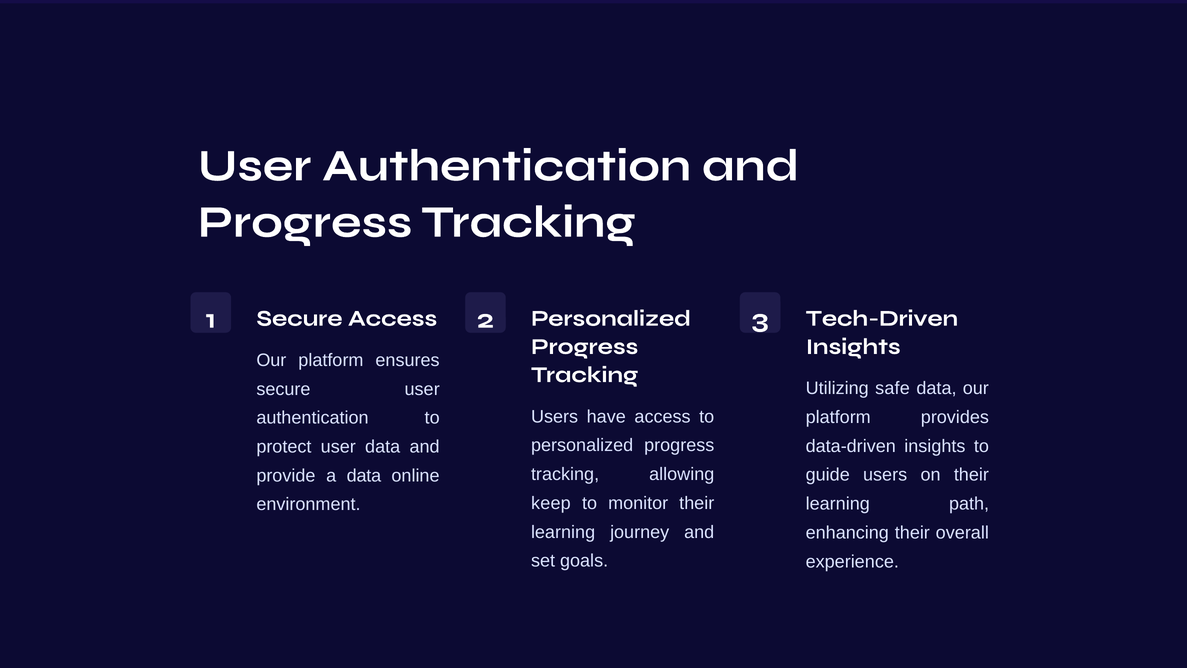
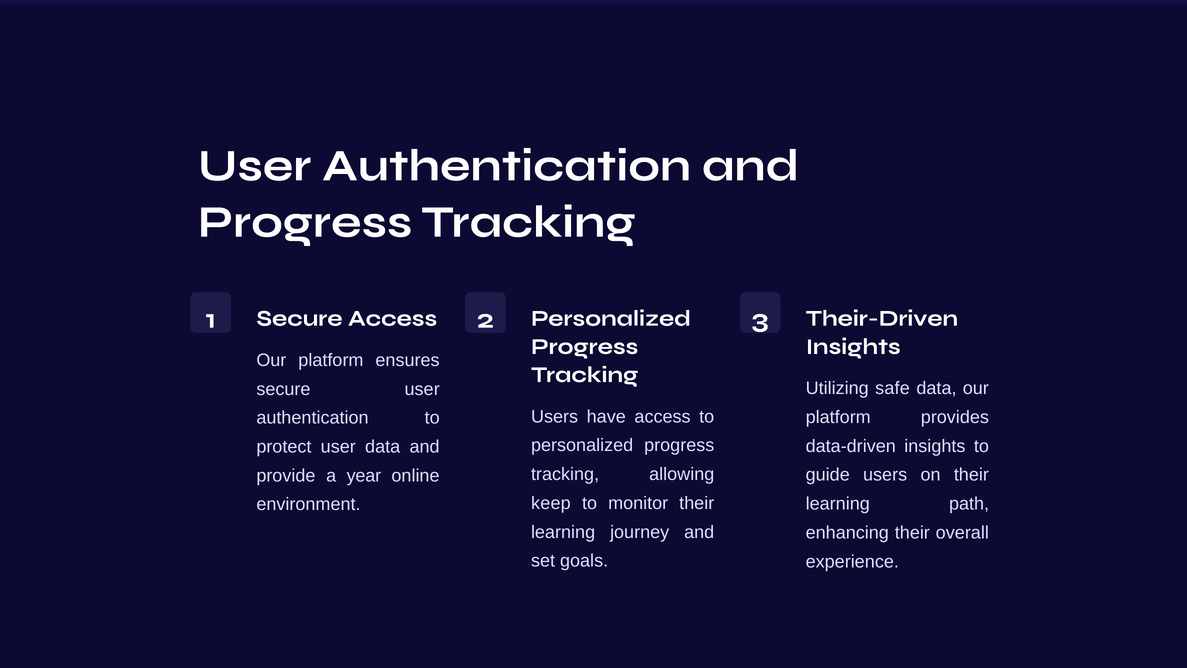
Tech-Driven: Tech-Driven -> Their-Driven
a data: data -> year
